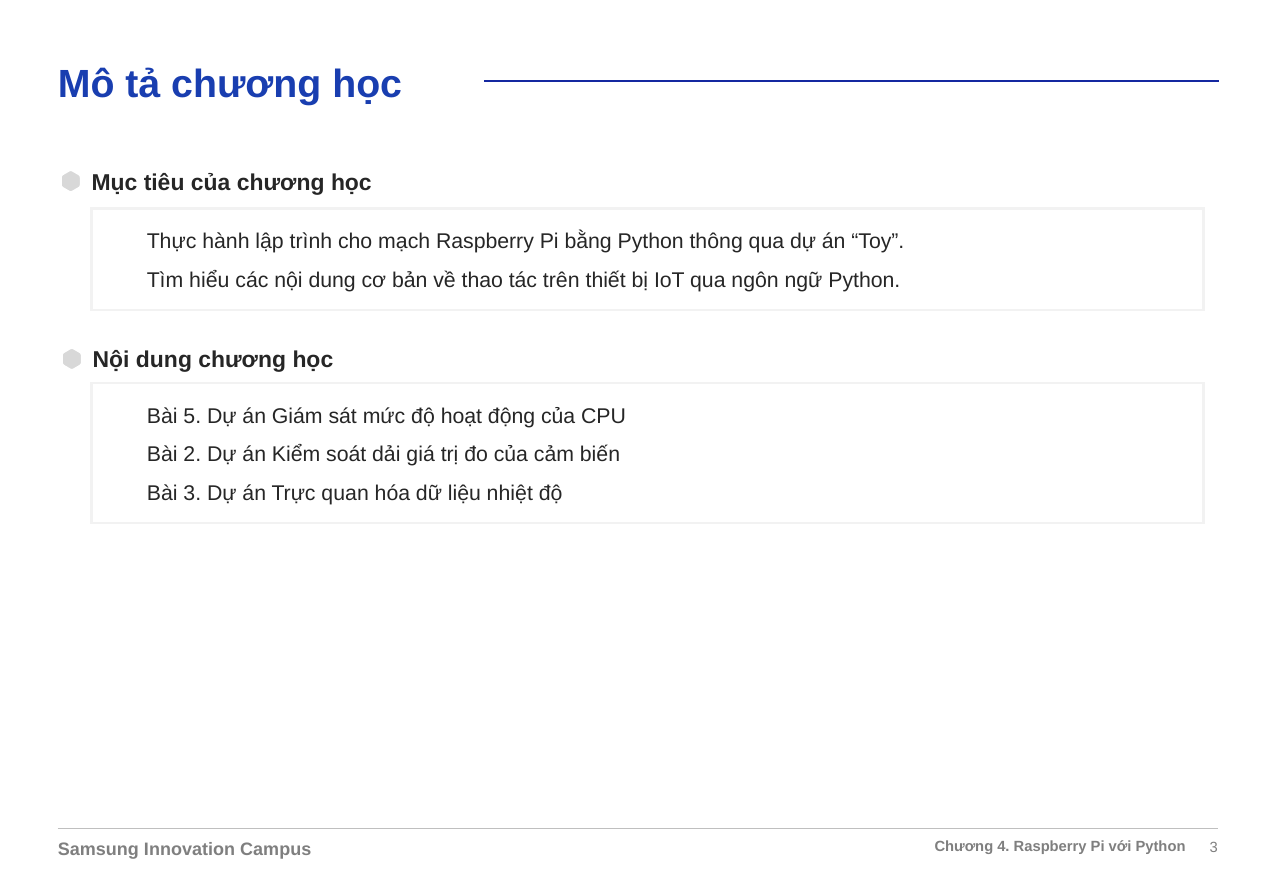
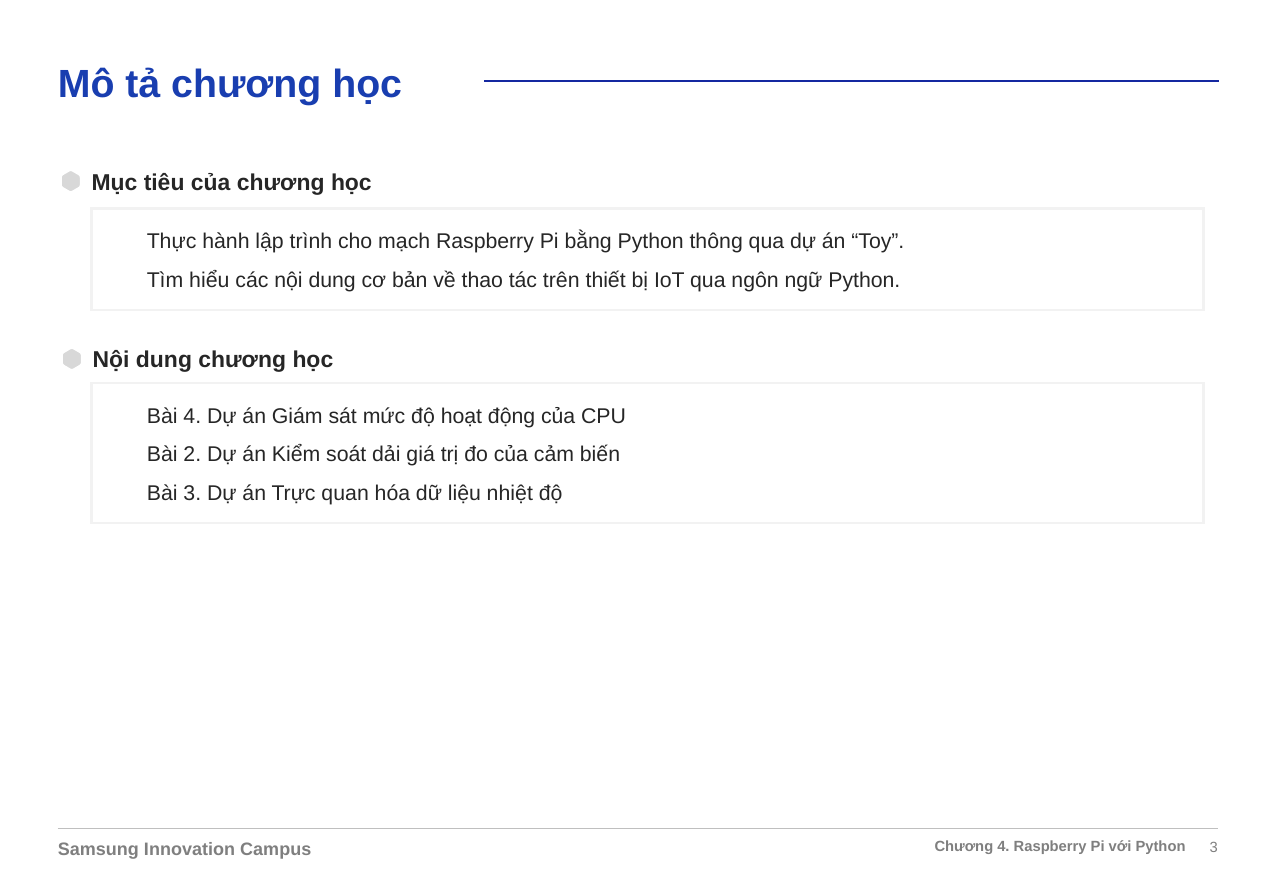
Bài 5: 5 -> 4
